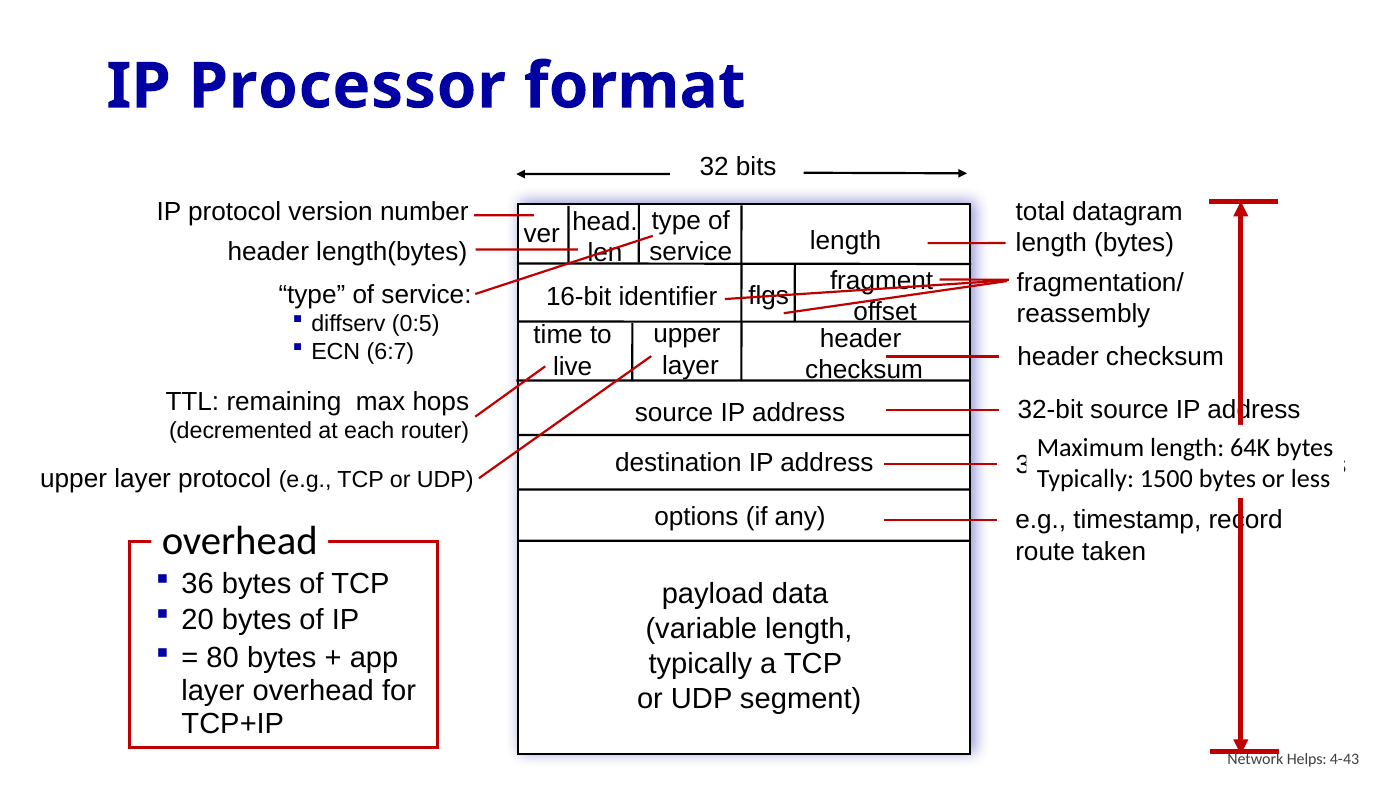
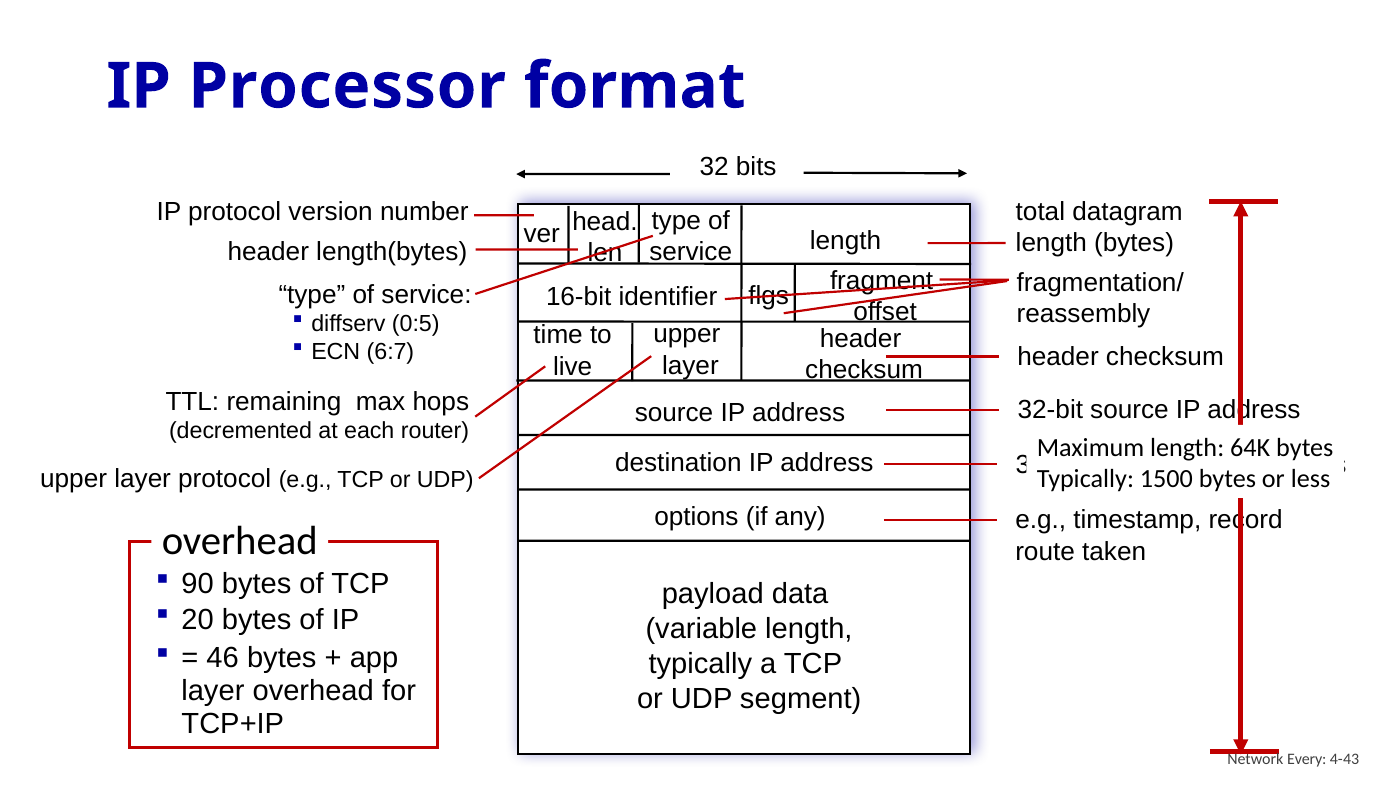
36: 36 -> 90
80: 80 -> 46
Helps: Helps -> Every
